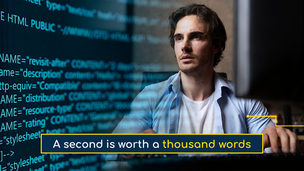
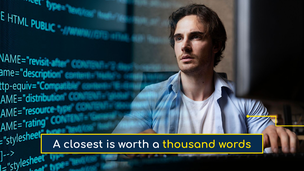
second: second -> closest
